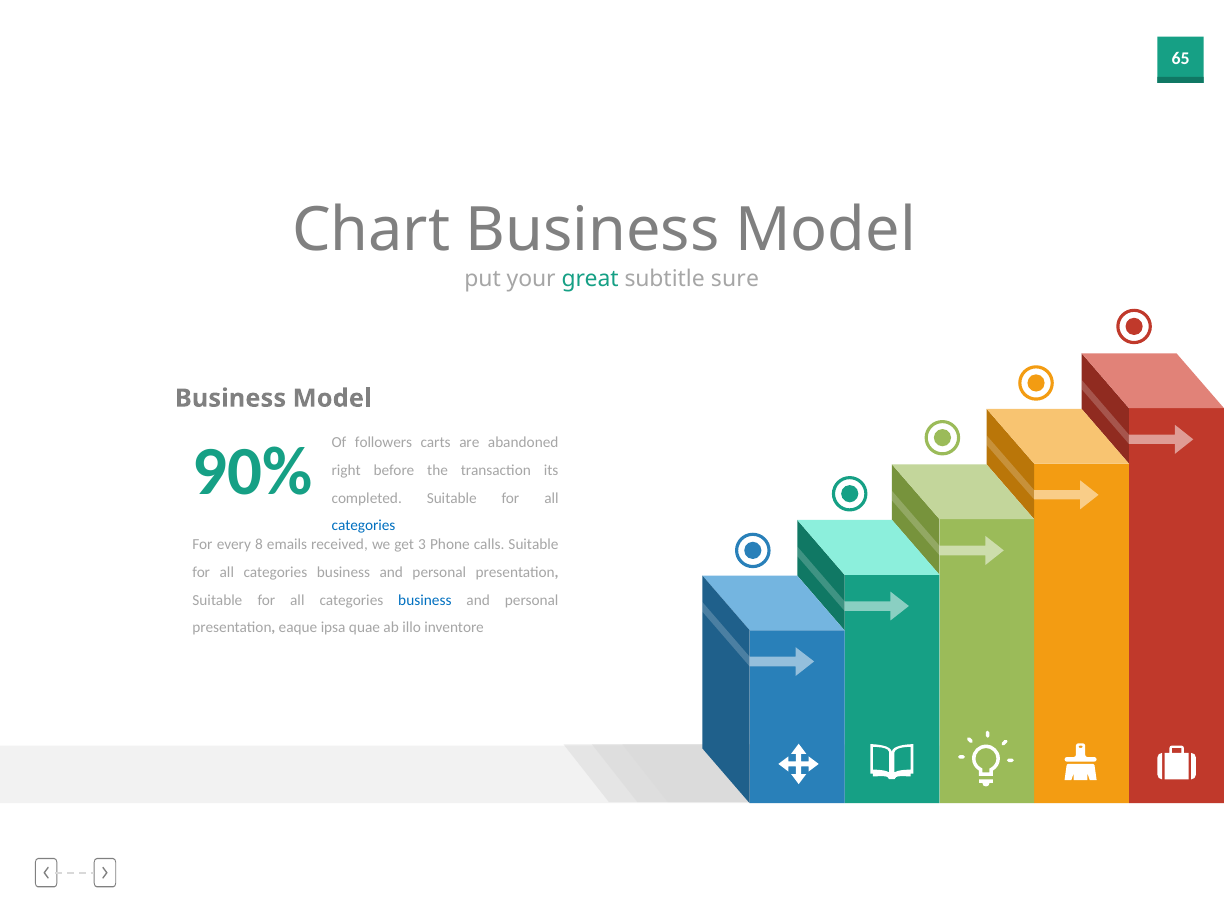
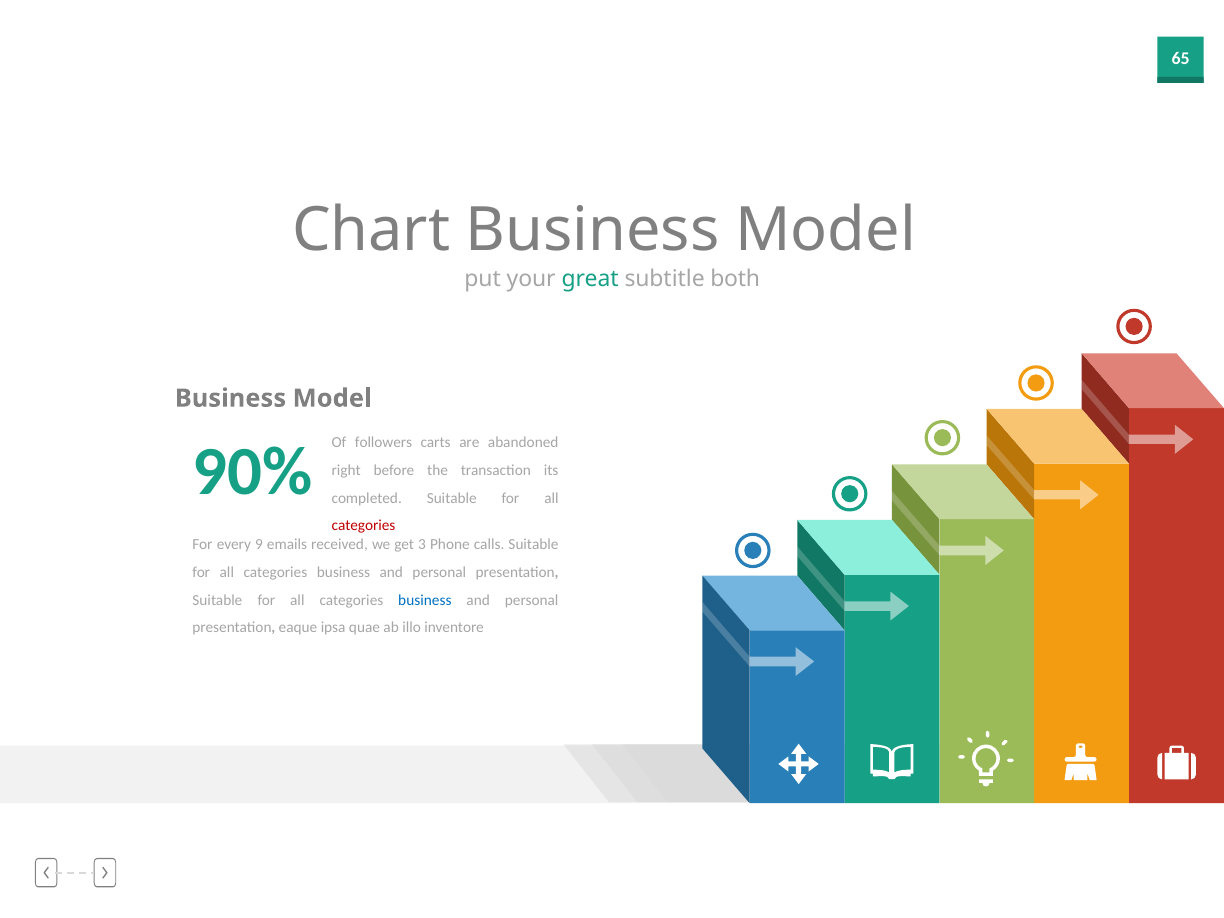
sure: sure -> both
categories at (364, 526) colour: blue -> red
8: 8 -> 9
